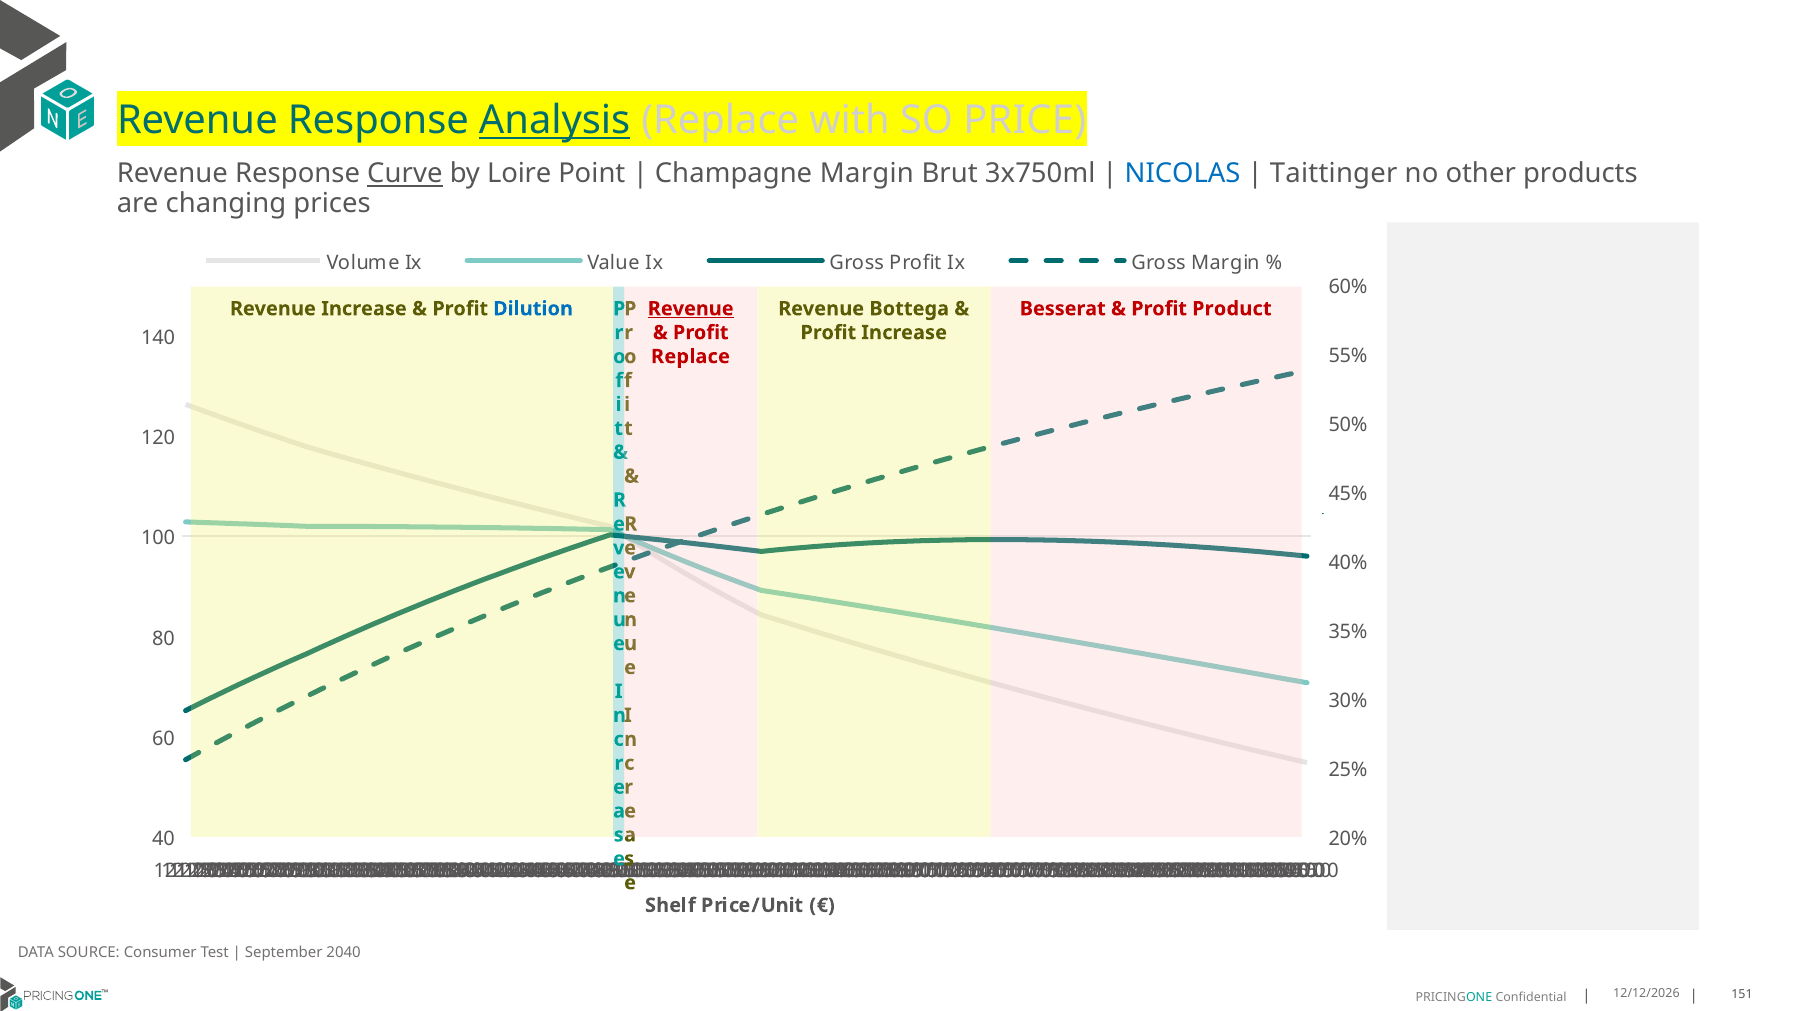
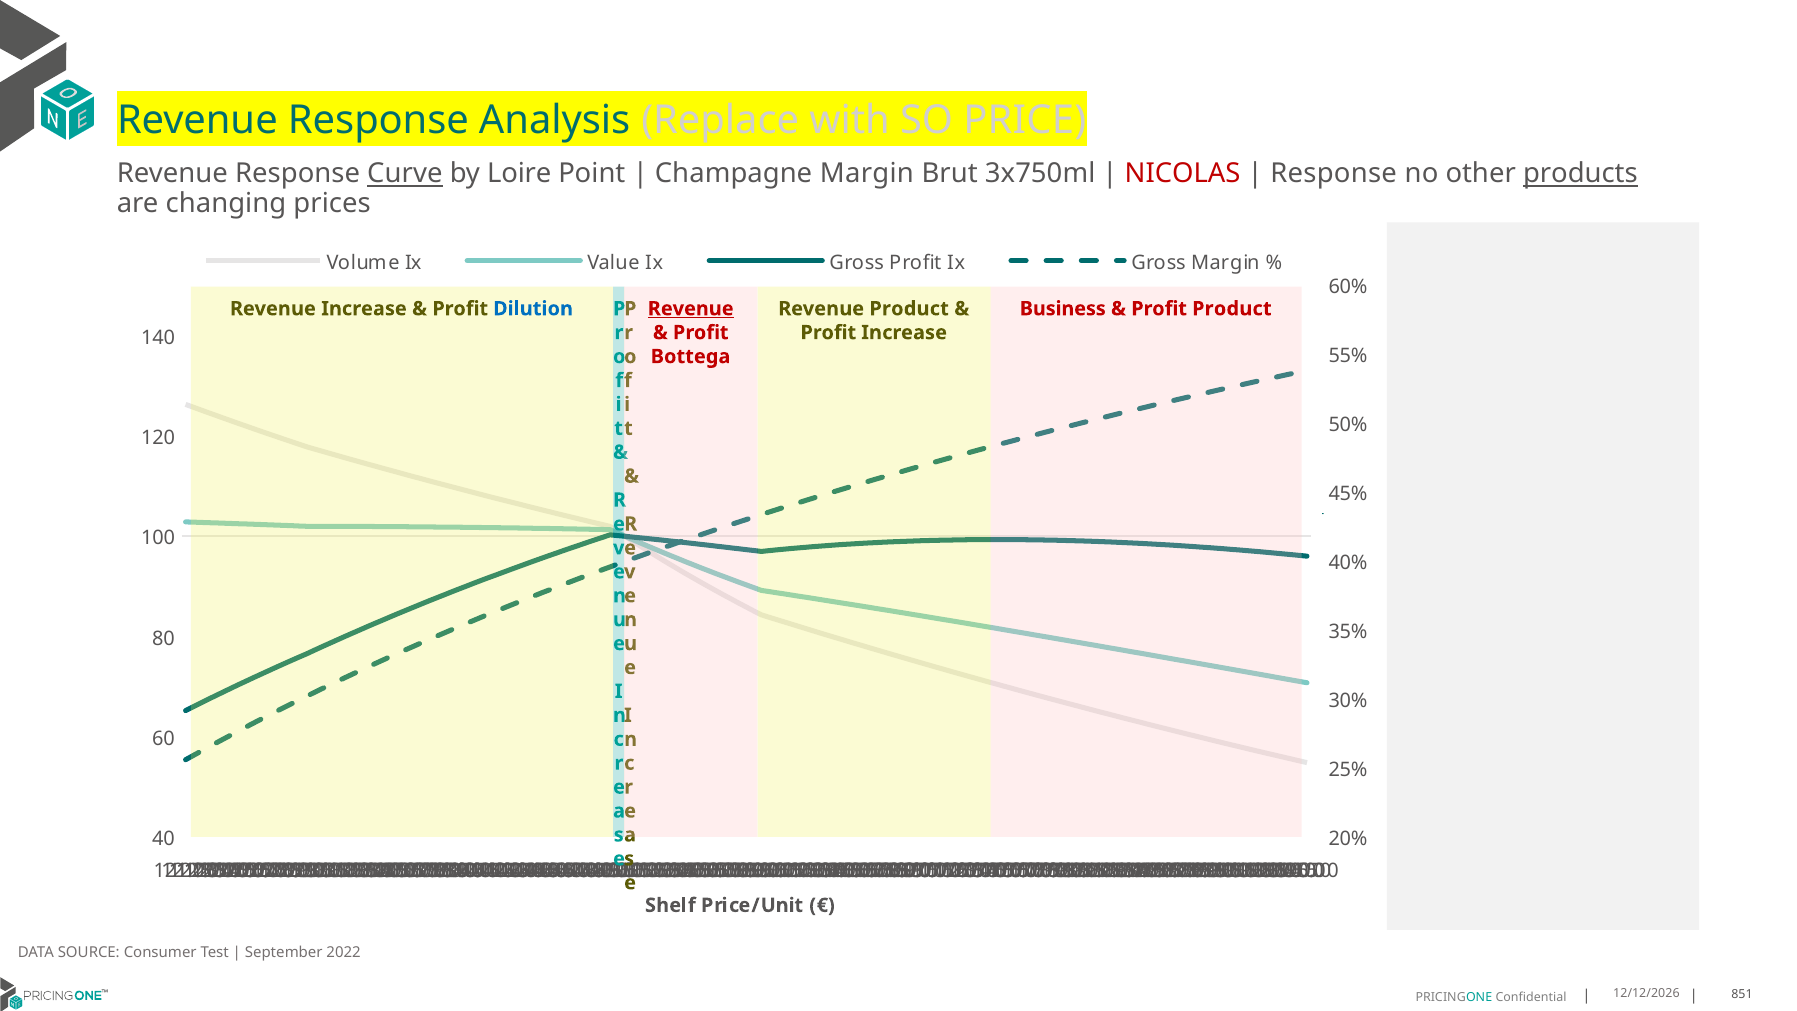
Analysis underline: present -> none
NICOLAS colour: blue -> red
Taittinger at (1334, 174): Taittinger -> Response
products underline: none -> present
Revenue Bottega: Bottega -> Product
Besserat: Besserat -> Business
Replace at (690, 356): Replace -> Bottega
2040: 2040 -> 2022
151: 151 -> 851
